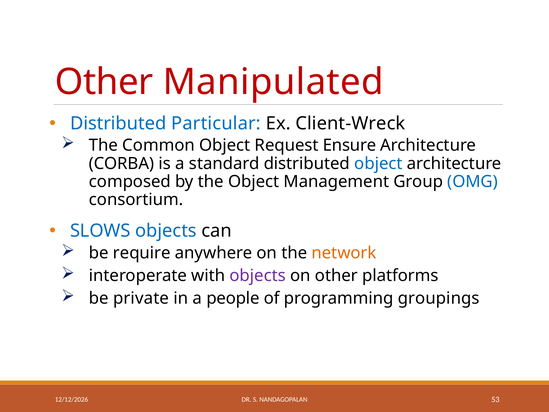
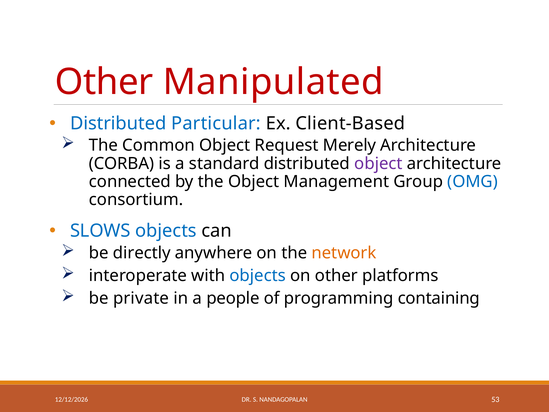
Client-Wreck: Client-Wreck -> Client-Based
Ensure: Ensure -> Merely
object at (378, 163) colour: blue -> purple
composed: composed -> connected
require: require -> directly
objects at (258, 275) colour: purple -> blue
groupings: groupings -> containing
